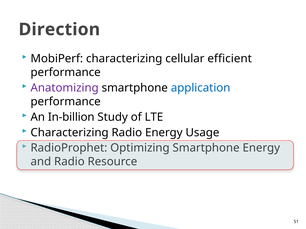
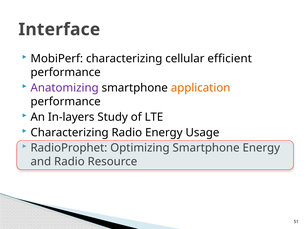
Direction: Direction -> Interface
application colour: blue -> orange
In-billion: In-billion -> In-layers
